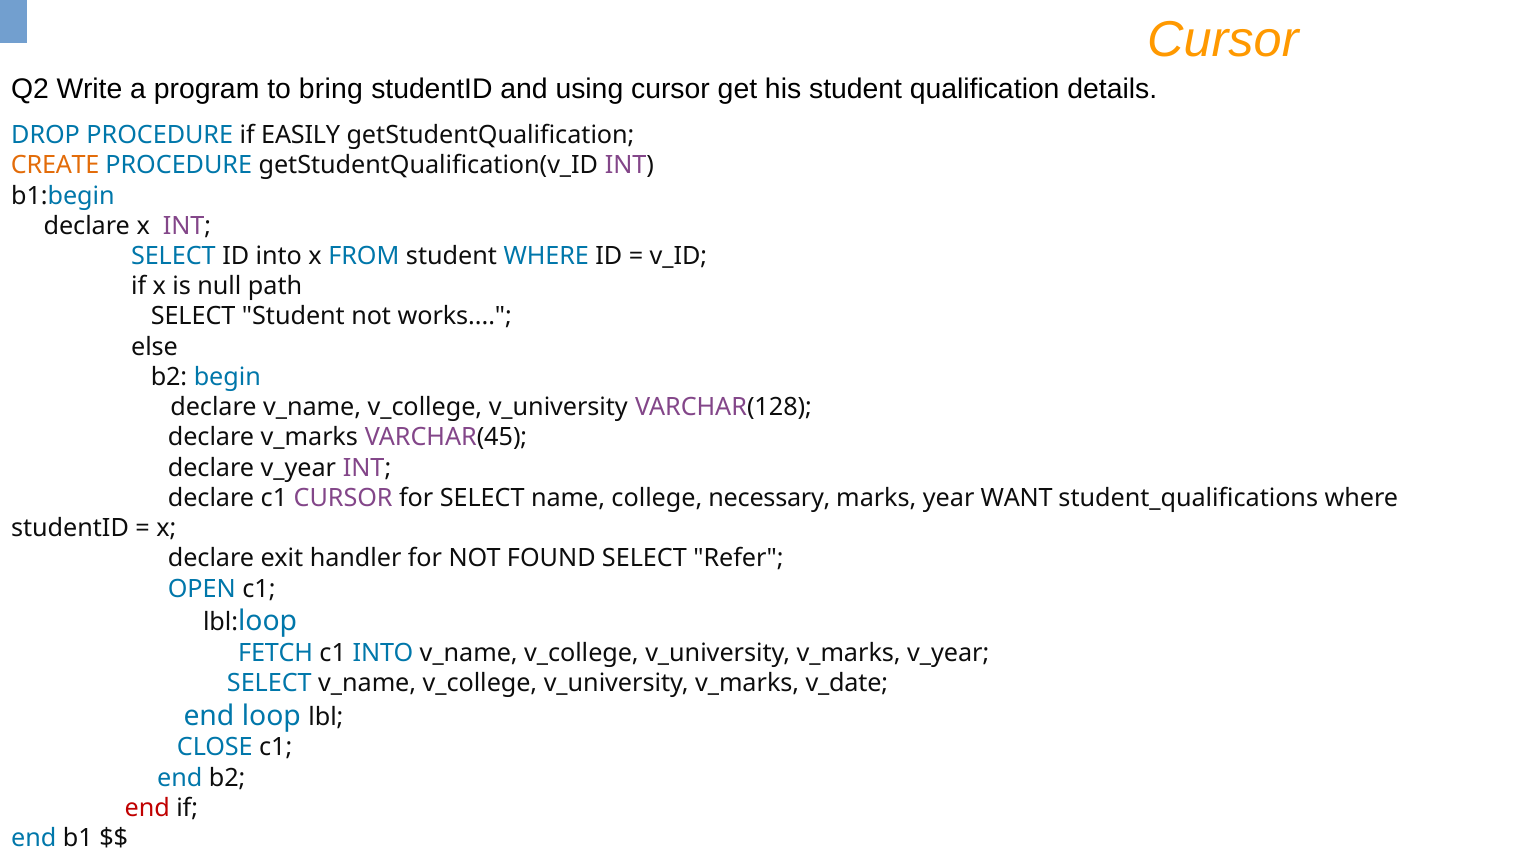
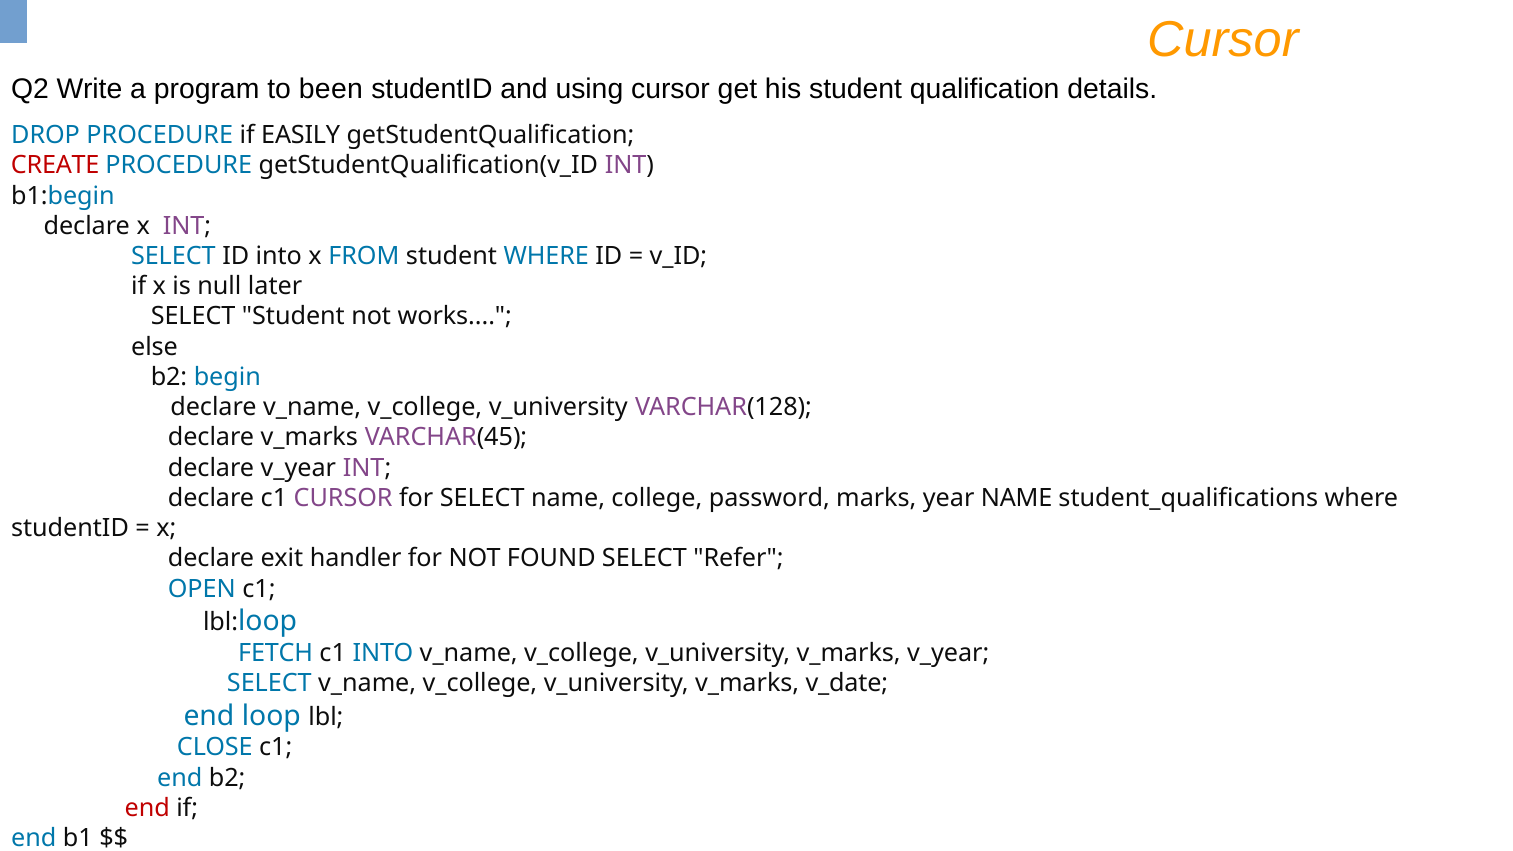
bring: bring -> been
CREATE colour: orange -> red
path: path -> later
necessary: necessary -> password
year WANT: WANT -> NAME
